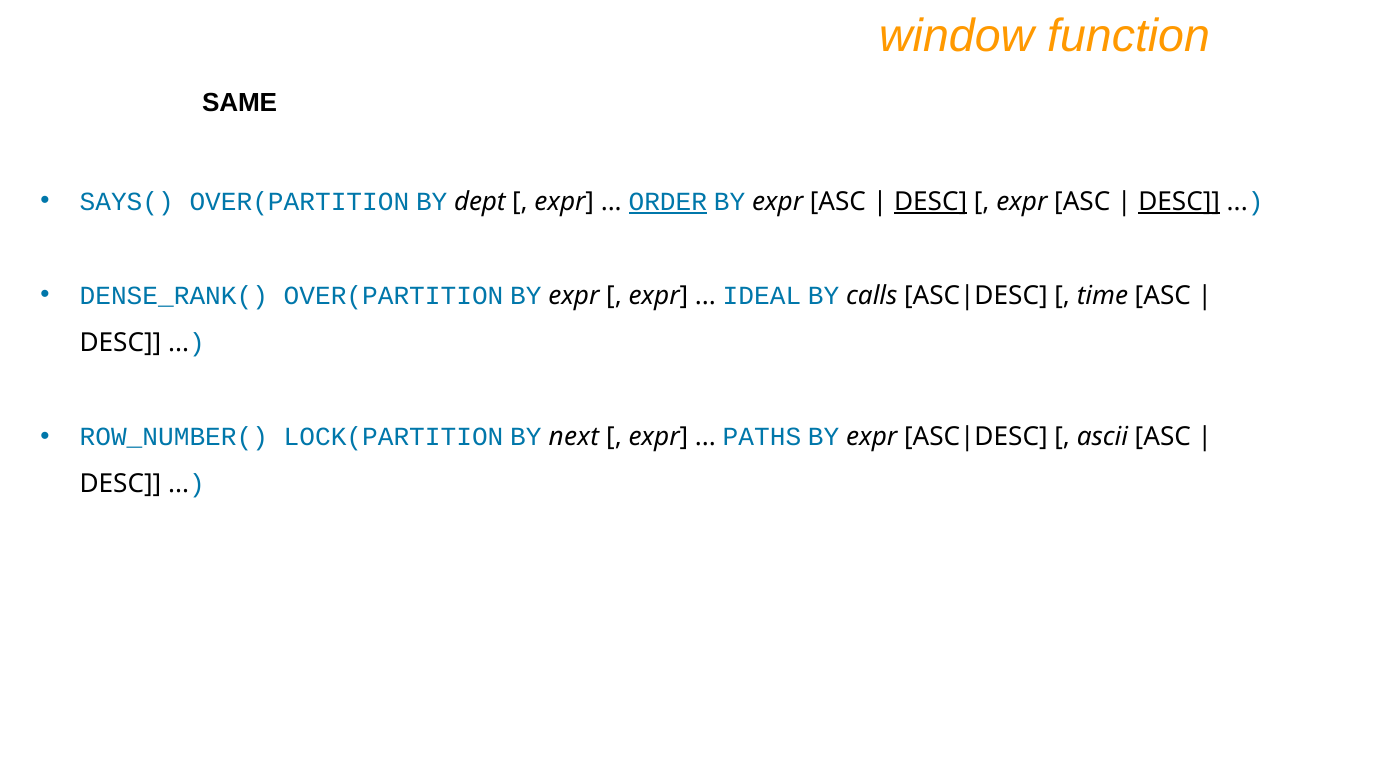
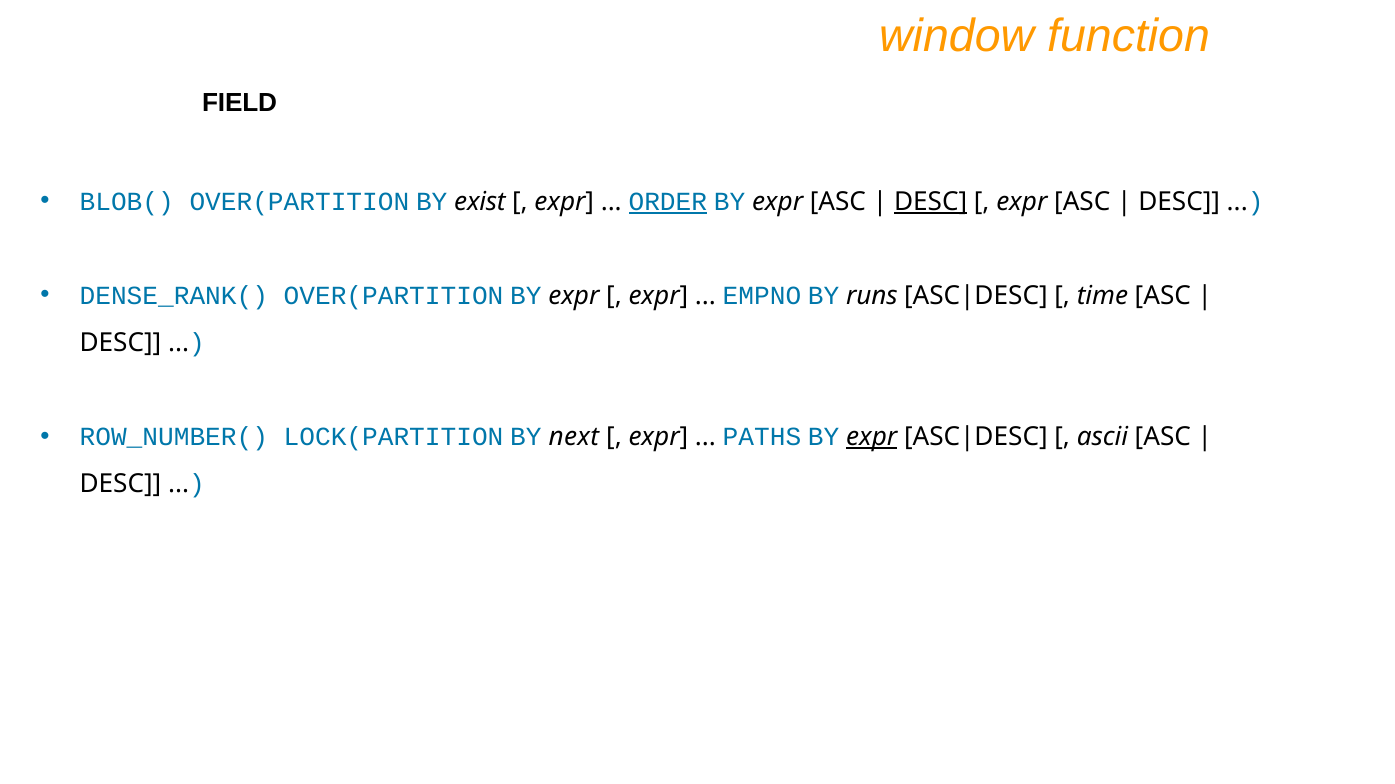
SAME: SAME -> FIELD
SAYS(: SAYS( -> BLOB(
dept: dept -> exist
DESC at (1179, 202) underline: present -> none
IDEAL: IDEAL -> EMPNO
calls: calls -> runs
expr at (872, 437) underline: none -> present
